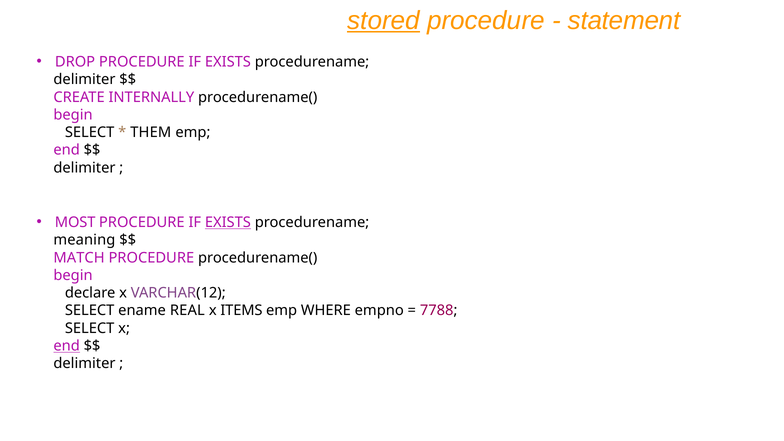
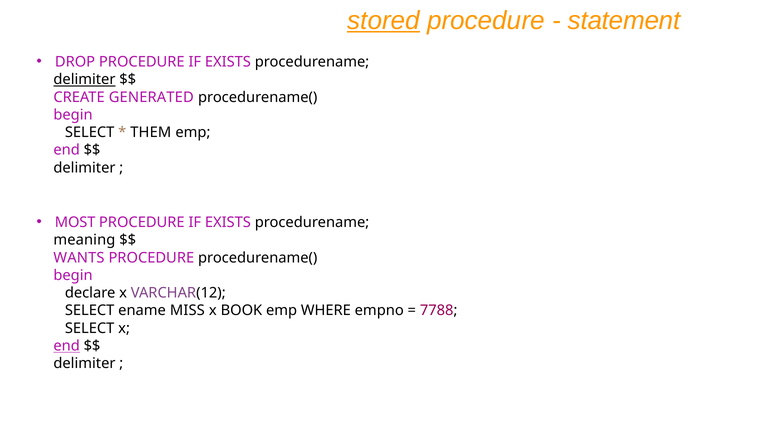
delimiter at (84, 80) underline: none -> present
INTERNALLY: INTERNALLY -> GENERATED
EXISTS at (228, 222) underline: present -> none
MATCH: MATCH -> WANTS
REAL: REAL -> MISS
ITEMS: ITEMS -> BOOK
